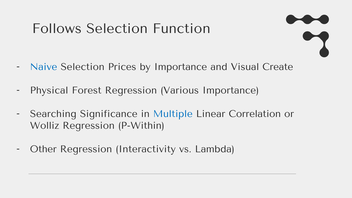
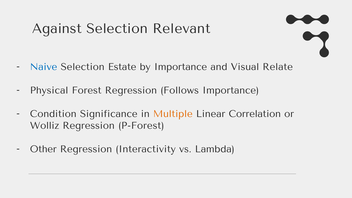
Follows: Follows -> Against
Function: Function -> Relevant
Prices: Prices -> Estate
Create: Create -> Relate
Various: Various -> Follows
Searching: Searching -> Condition
Multiple colour: blue -> orange
P-Within: P-Within -> P-Forest
